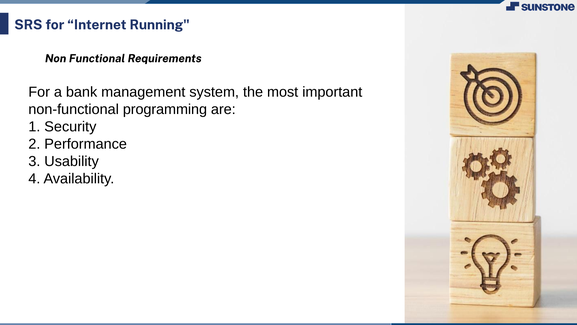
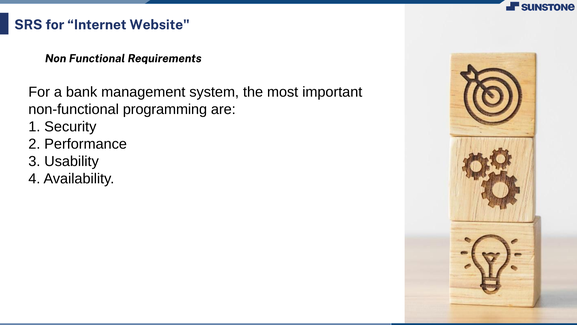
Running: Running -> Website
